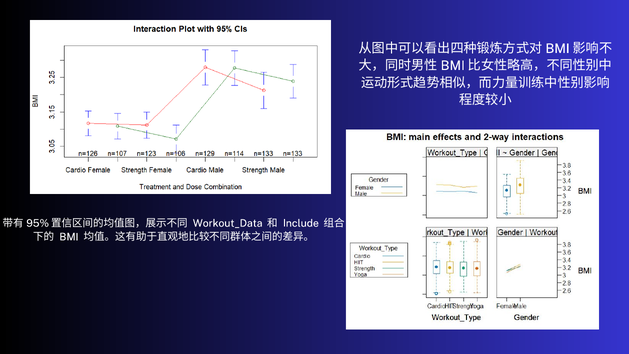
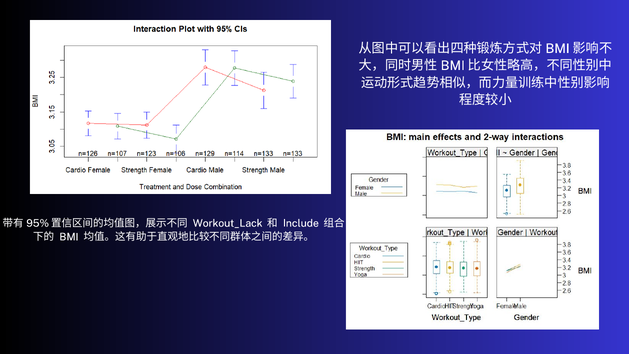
Workout_Data: Workout_Data -> Workout_Lack
